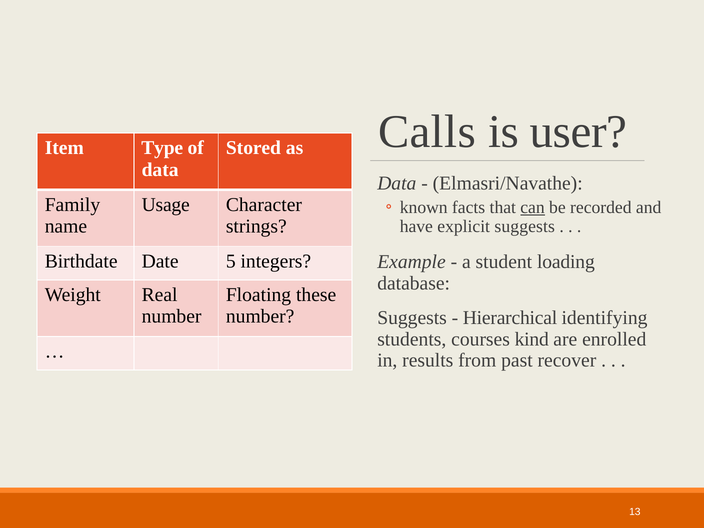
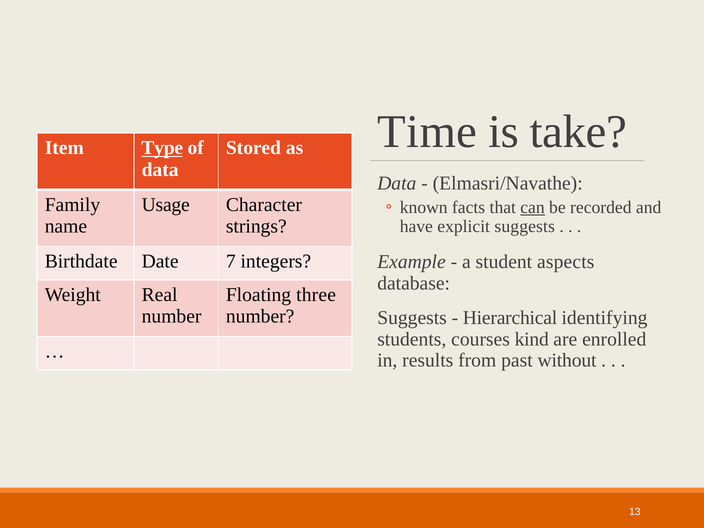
Calls: Calls -> Time
user: user -> take
Type underline: none -> present
5: 5 -> 7
loading: loading -> aspects
these: these -> three
recover: recover -> without
